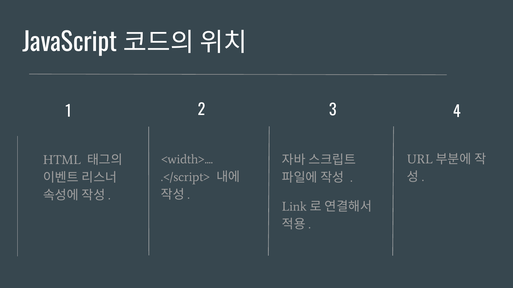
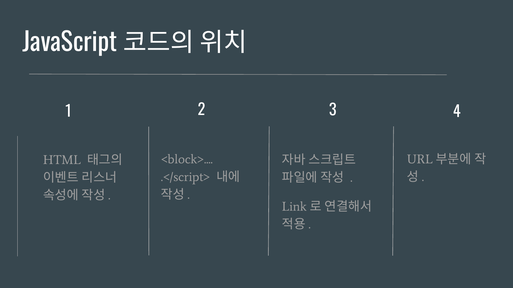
<width>: <width> -> <block>
